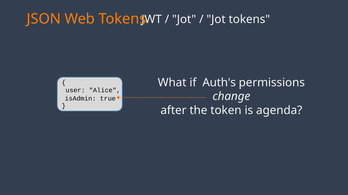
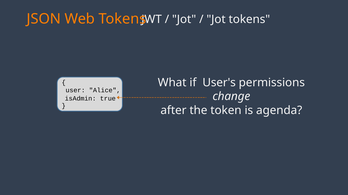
Auth's: Auth's -> User's
